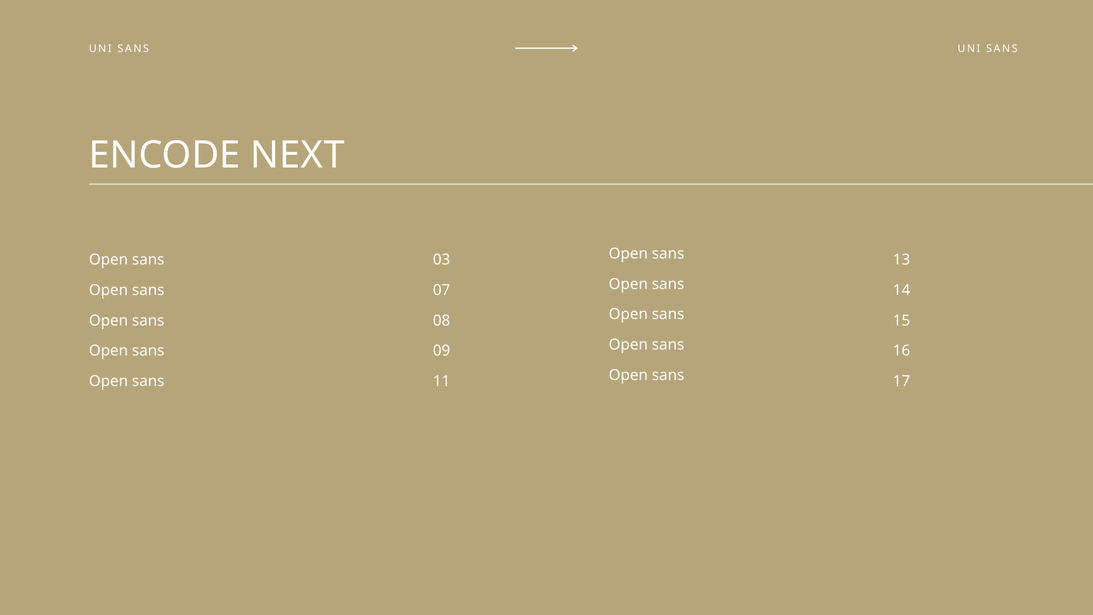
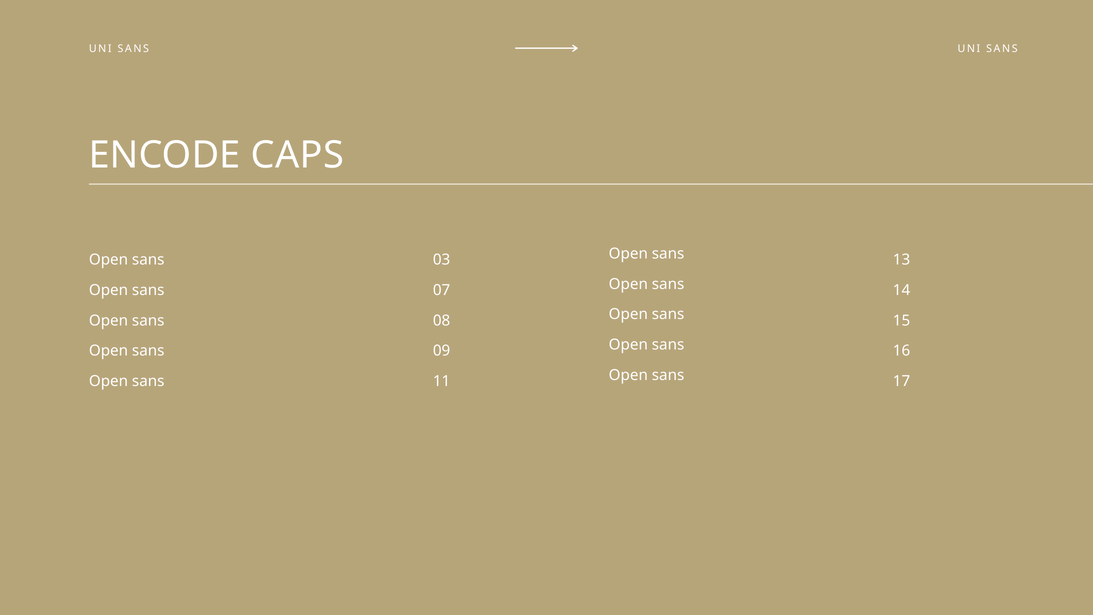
NEXT: NEXT -> CAPS
